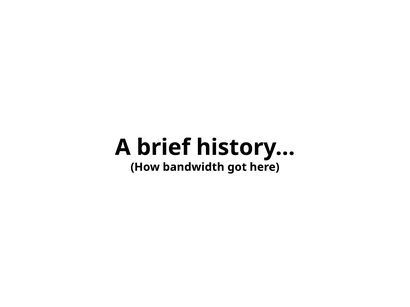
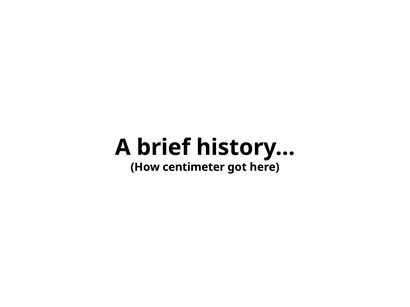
bandwidth: bandwidth -> centimeter
